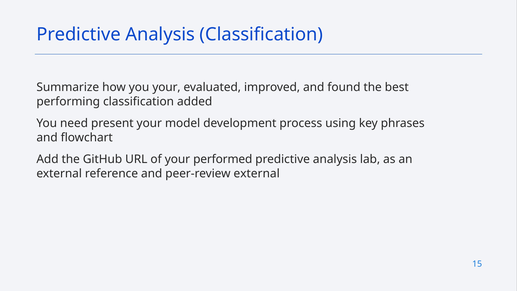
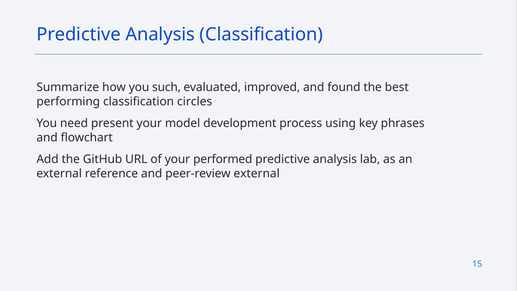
you your: your -> such
added: added -> circles
